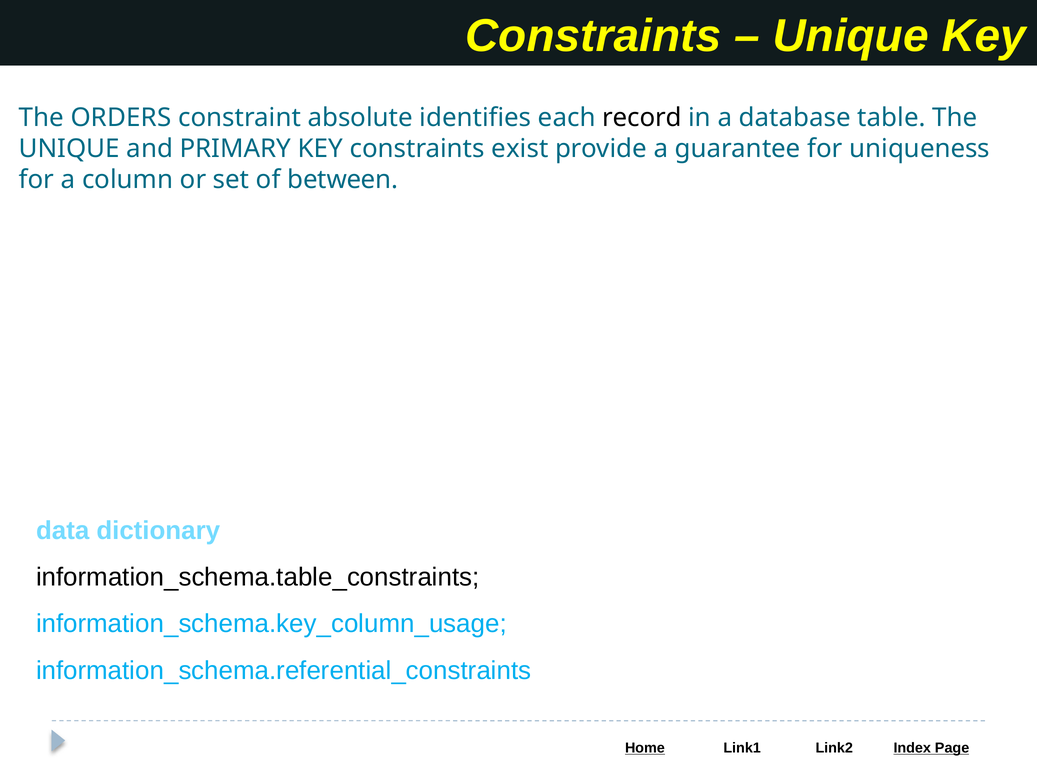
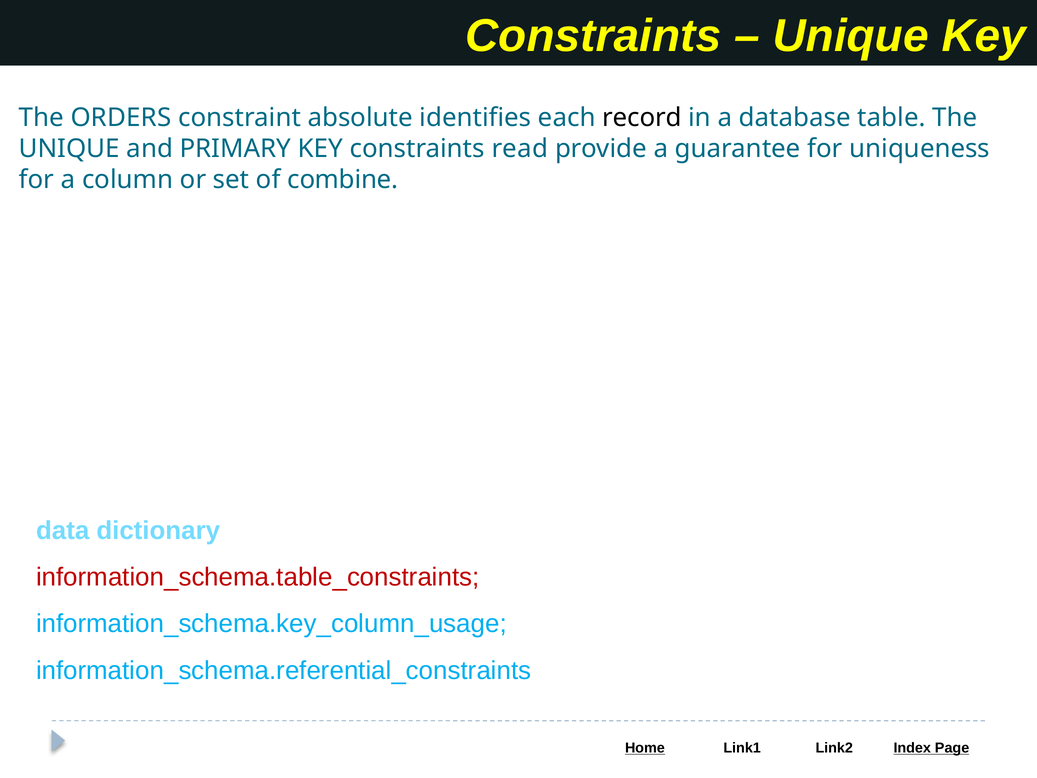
exist: exist -> read
between: between -> combine
information_schema.table_constraints colour: black -> red
